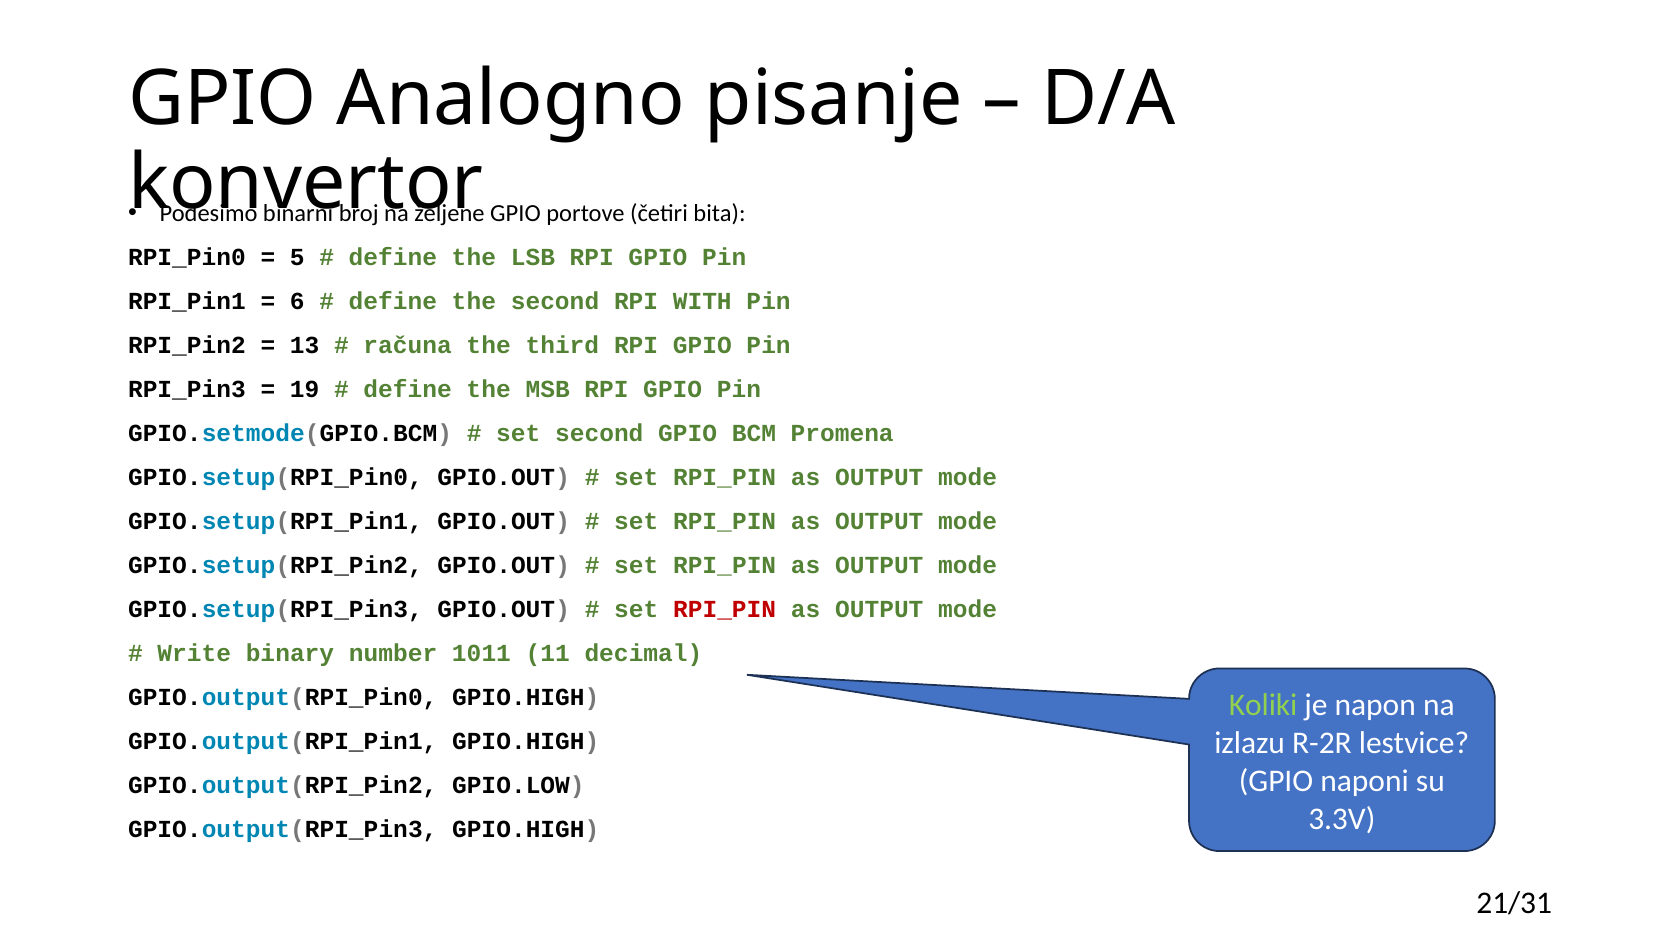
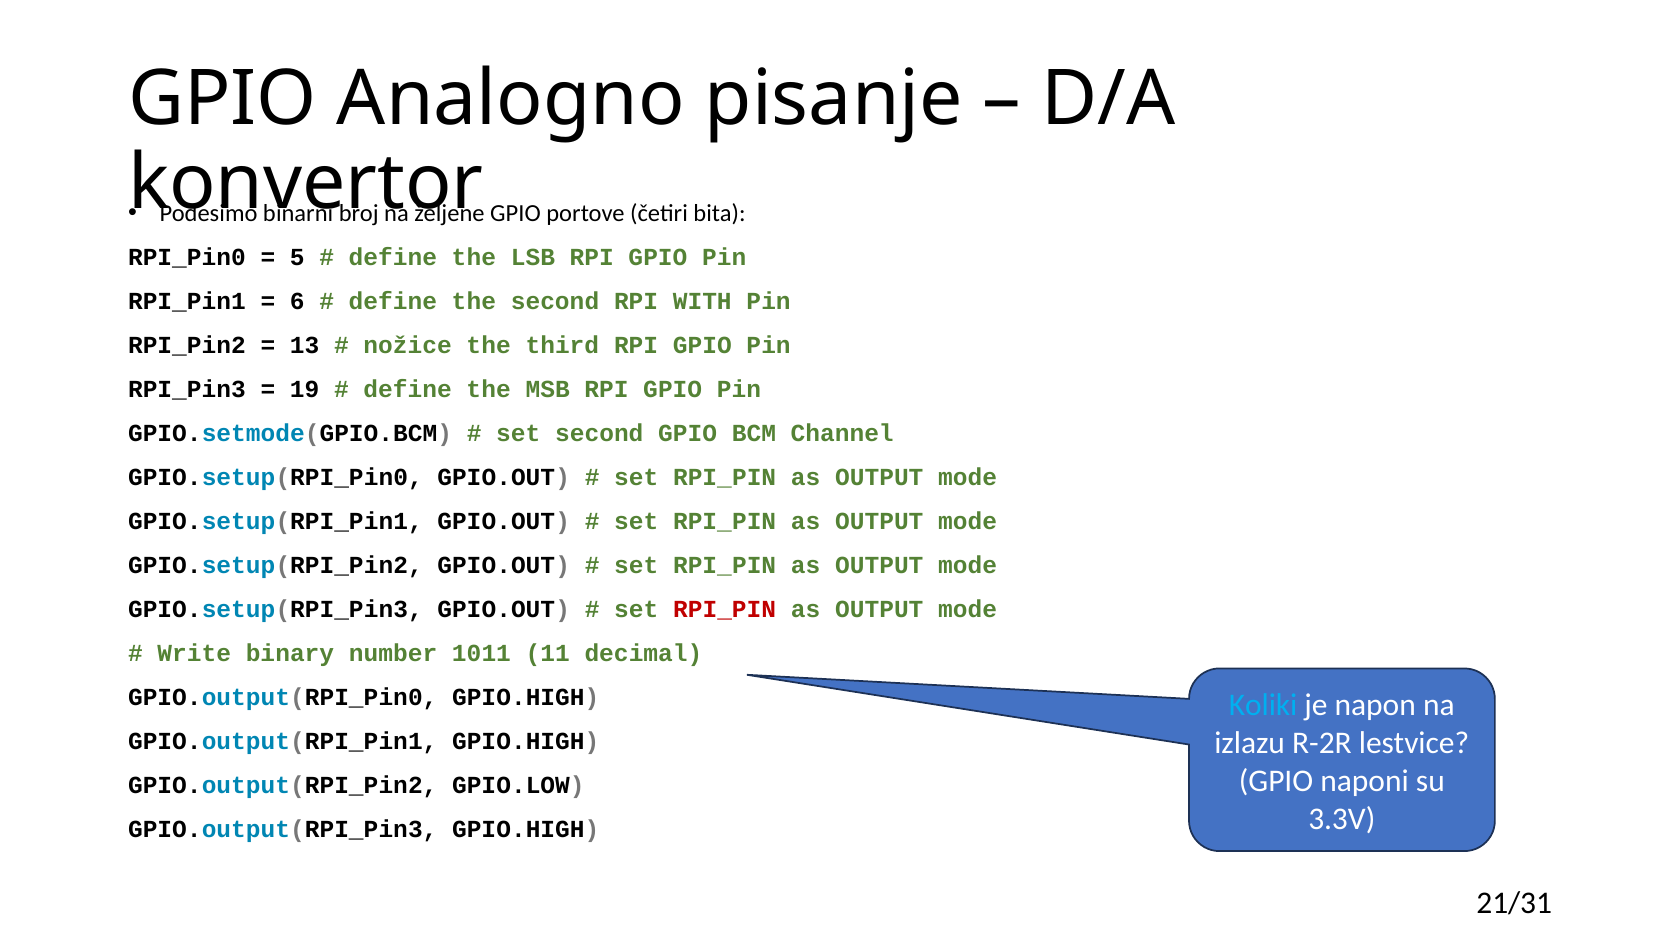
računa: računa -> nožice
Promena: Promena -> Channel
Koliki colour: light green -> light blue
